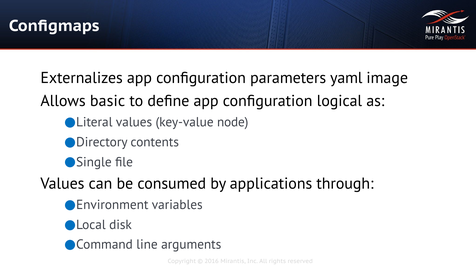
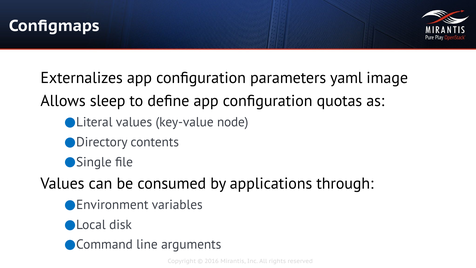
basic: basic -> sleep
logical: logical -> quotas
